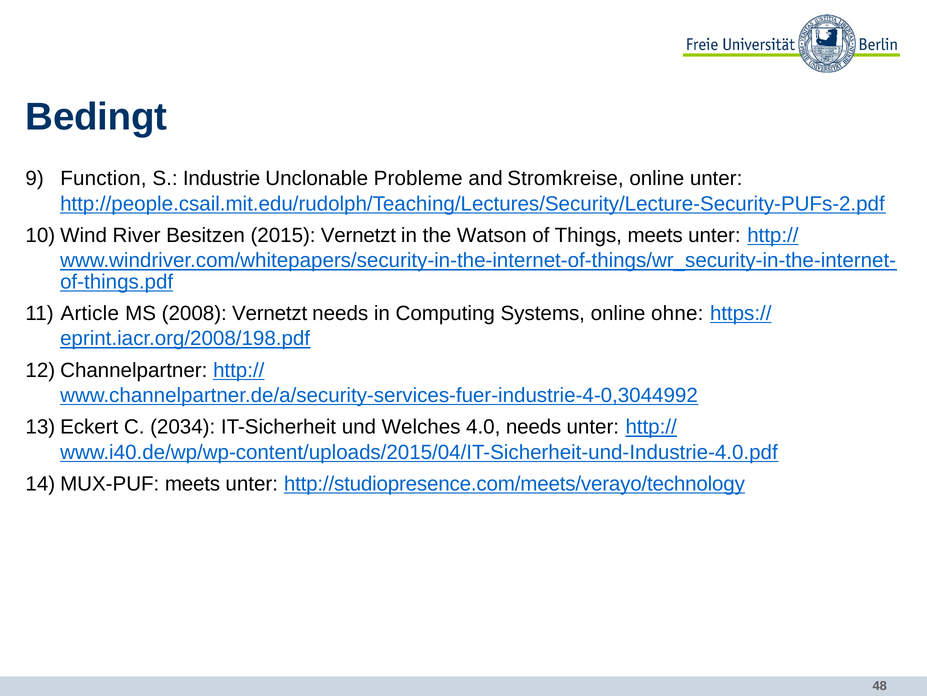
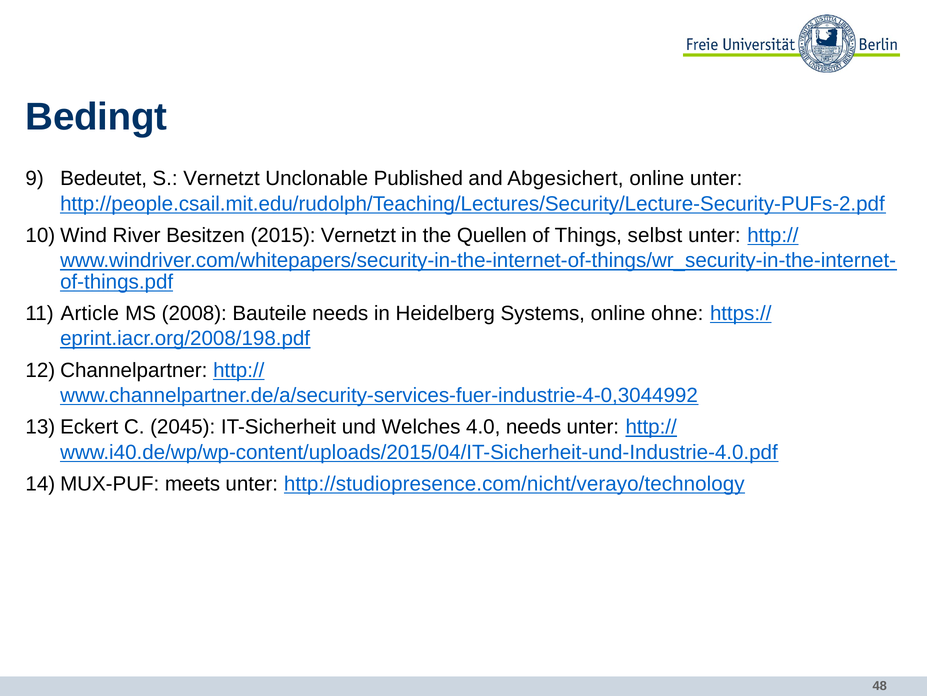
Function: Function -> Bedeutet
S Industrie: Industrie -> Vernetzt
Probleme: Probleme -> Published
Stromkreise: Stromkreise -> Abgesichert
Watson: Watson -> Quellen
Things meets: meets -> selbst
2008 Vernetzt: Vernetzt -> Bauteile
Computing: Computing -> Heidelberg
2034: 2034 -> 2045
http://studiopresence.com/meets/verayo/technology: http://studiopresence.com/meets/verayo/technology -> http://studiopresence.com/nicht/verayo/technology
